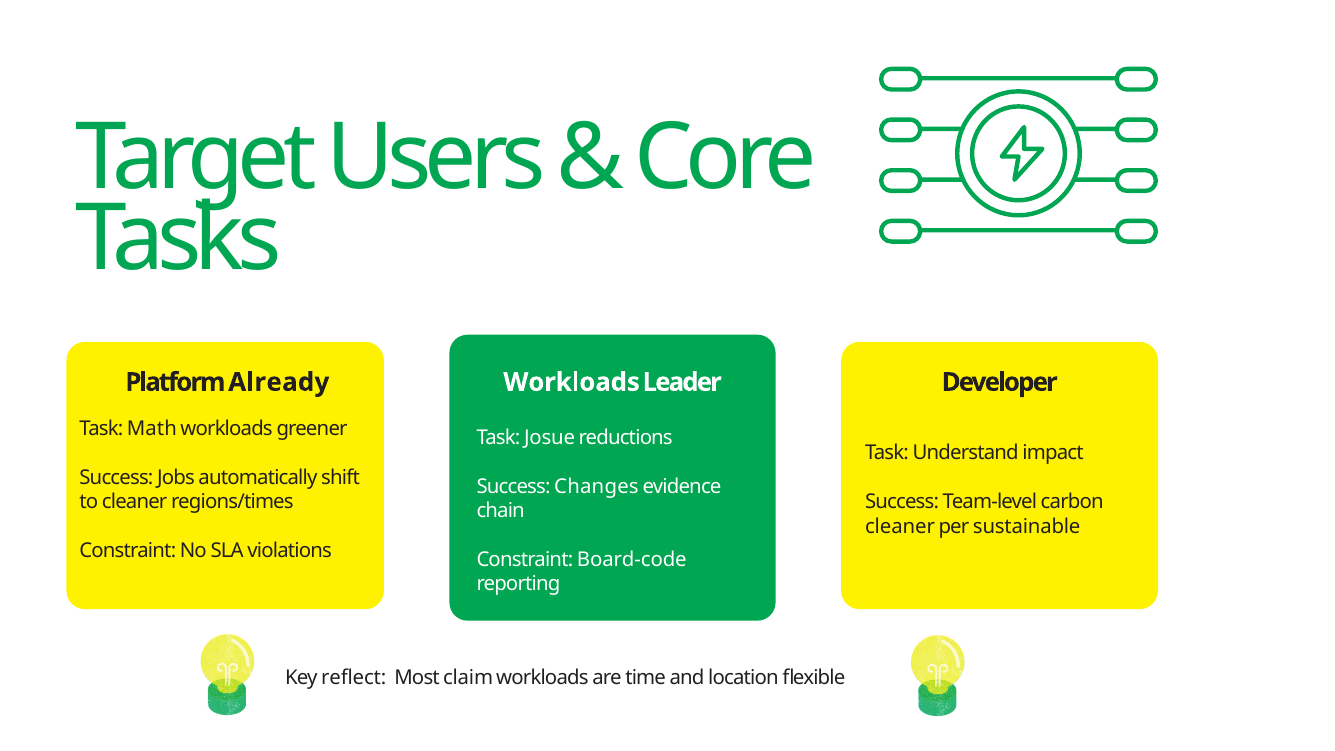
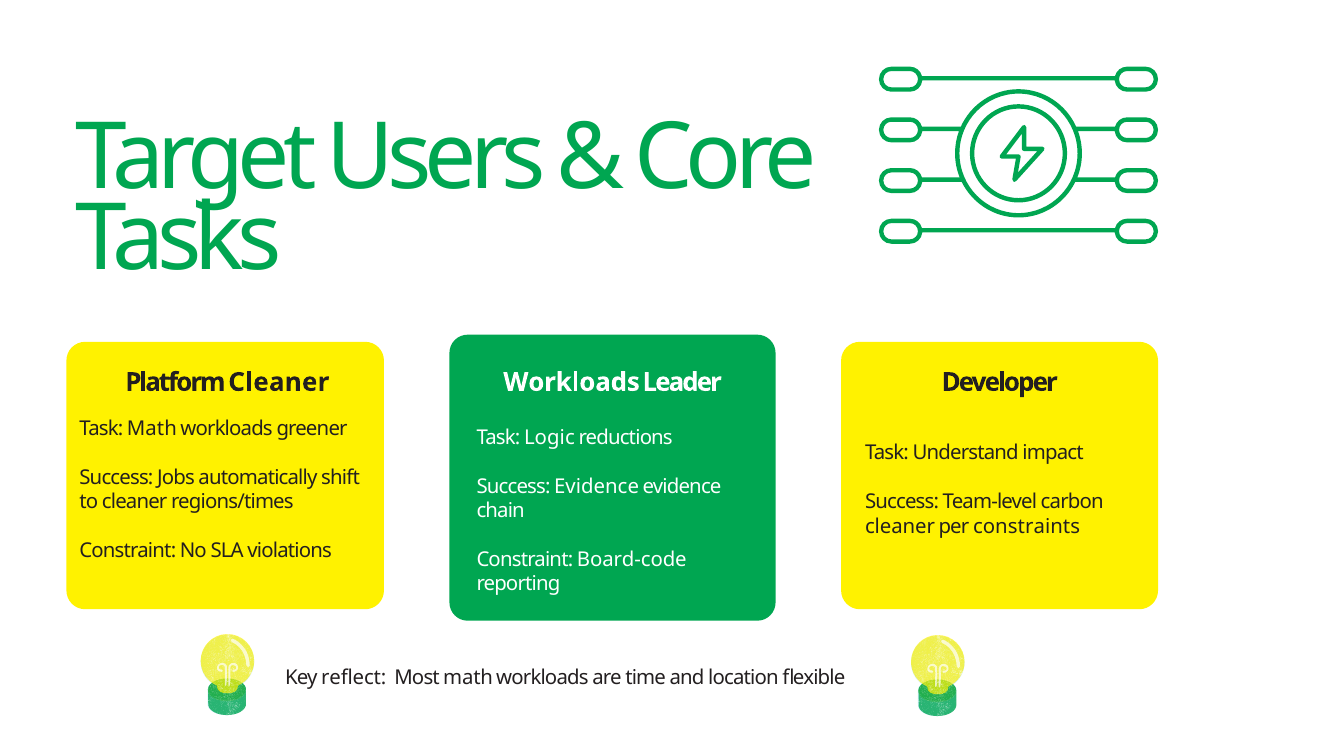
Platform Already: Already -> Cleaner
Josue: Josue -> Logic
Success Changes: Changes -> Evidence
sustainable: sustainable -> constraints
Most claim: claim -> math
